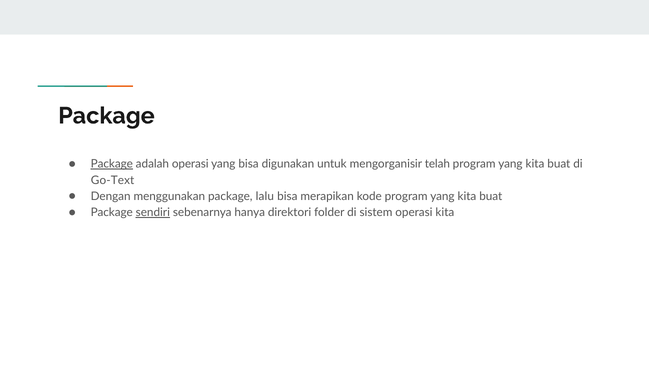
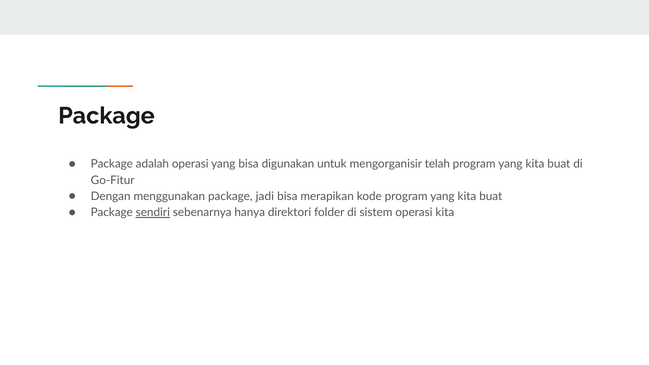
Package at (112, 164) underline: present -> none
Go-Text: Go-Text -> Go-Fitur
lalu: lalu -> jadi
